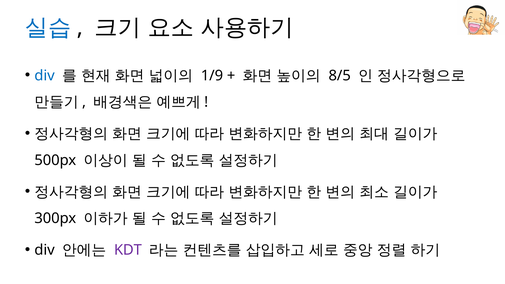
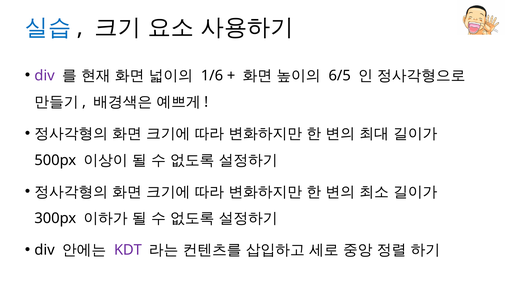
div at (45, 76) colour: blue -> purple
1/9: 1/9 -> 1/6
8/5: 8/5 -> 6/5
